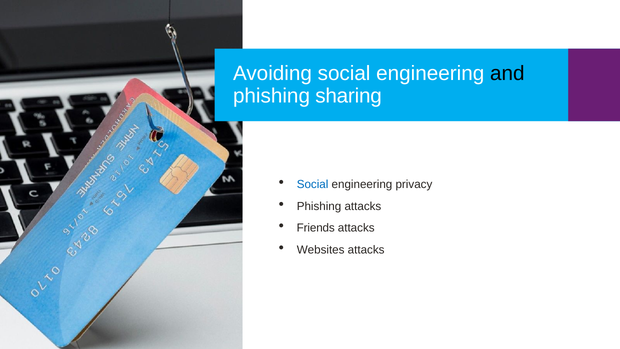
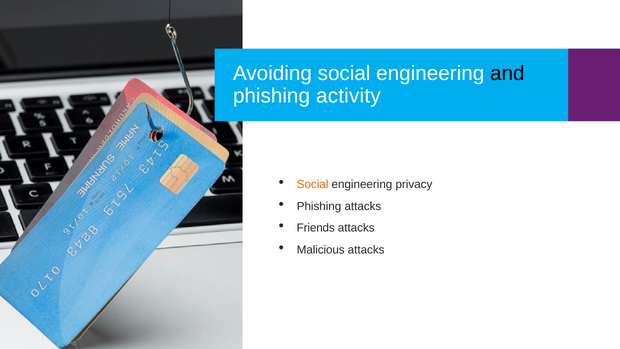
sharing: sharing -> activity
Social at (313, 184) colour: blue -> orange
Websites: Websites -> Malicious
